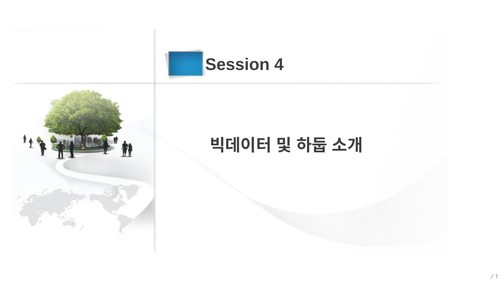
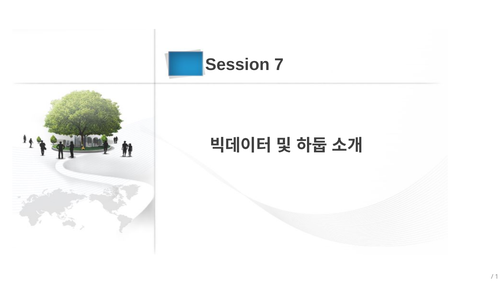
4: 4 -> 7
